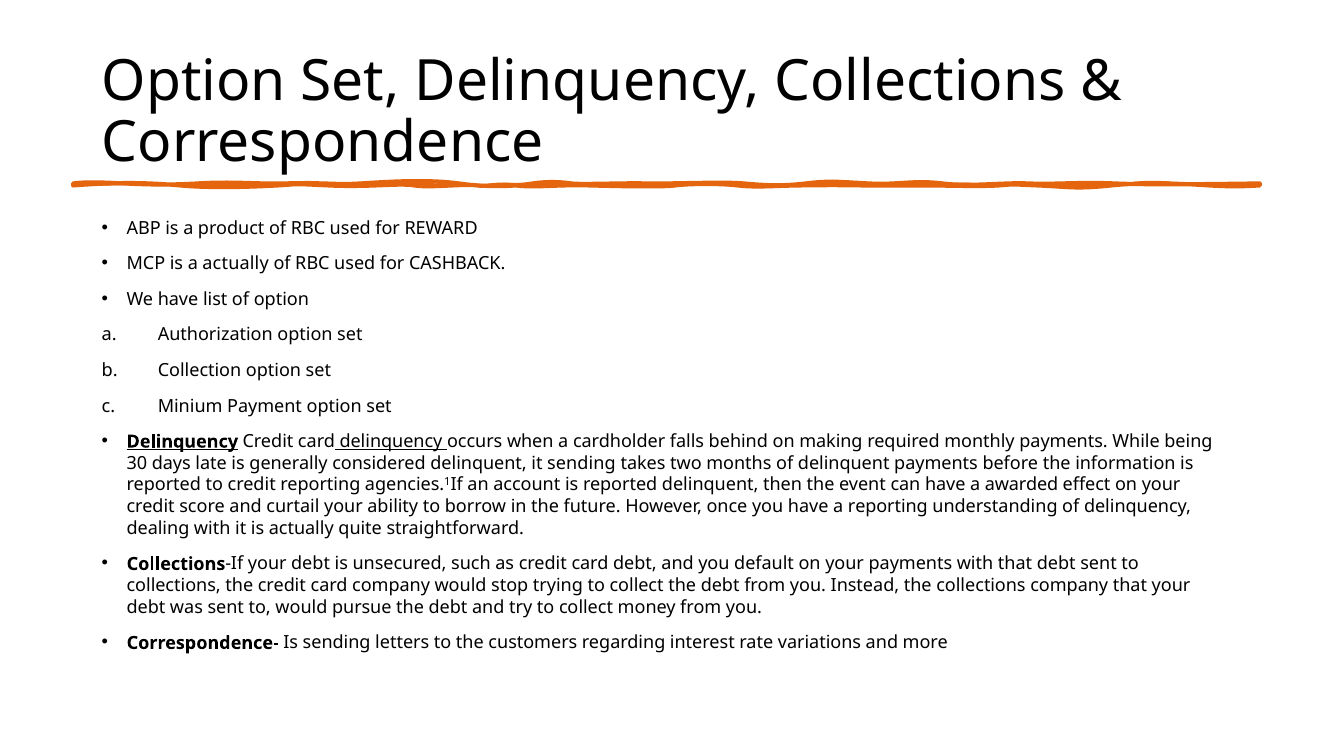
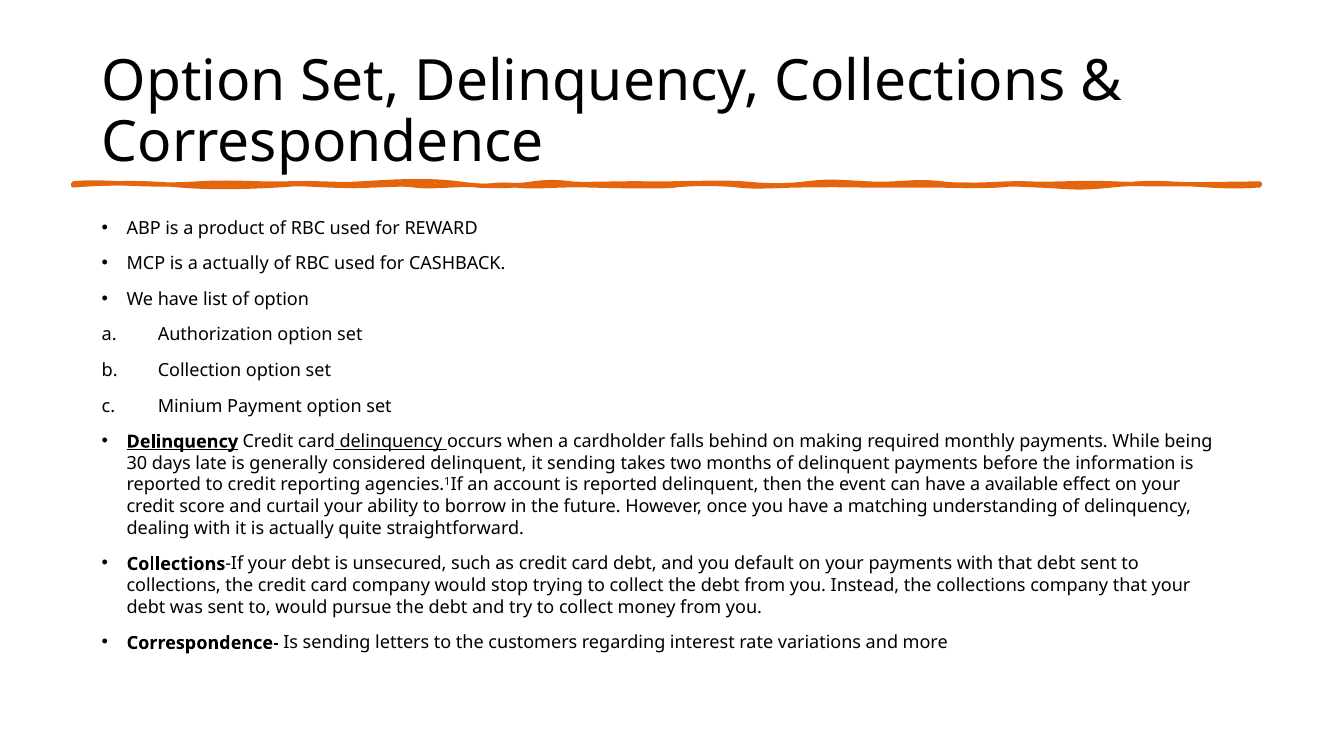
awarded: awarded -> available
a reporting: reporting -> matching
